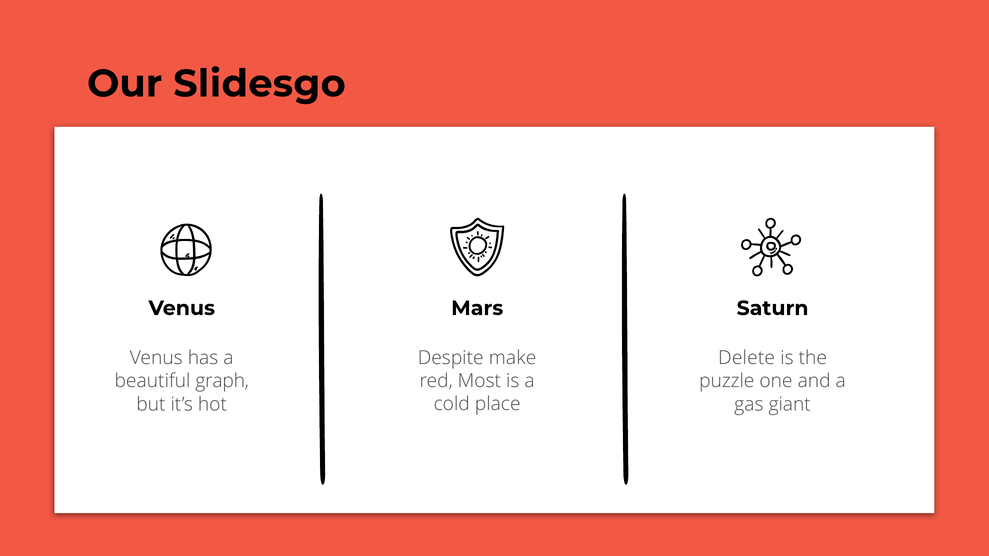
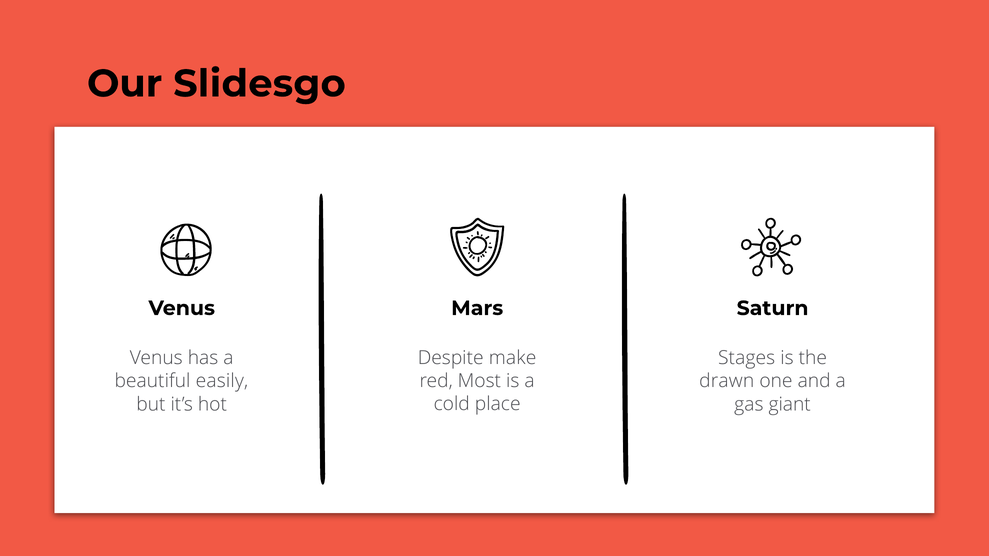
Delete: Delete -> Stages
graph: graph -> easily
puzzle: puzzle -> drawn
